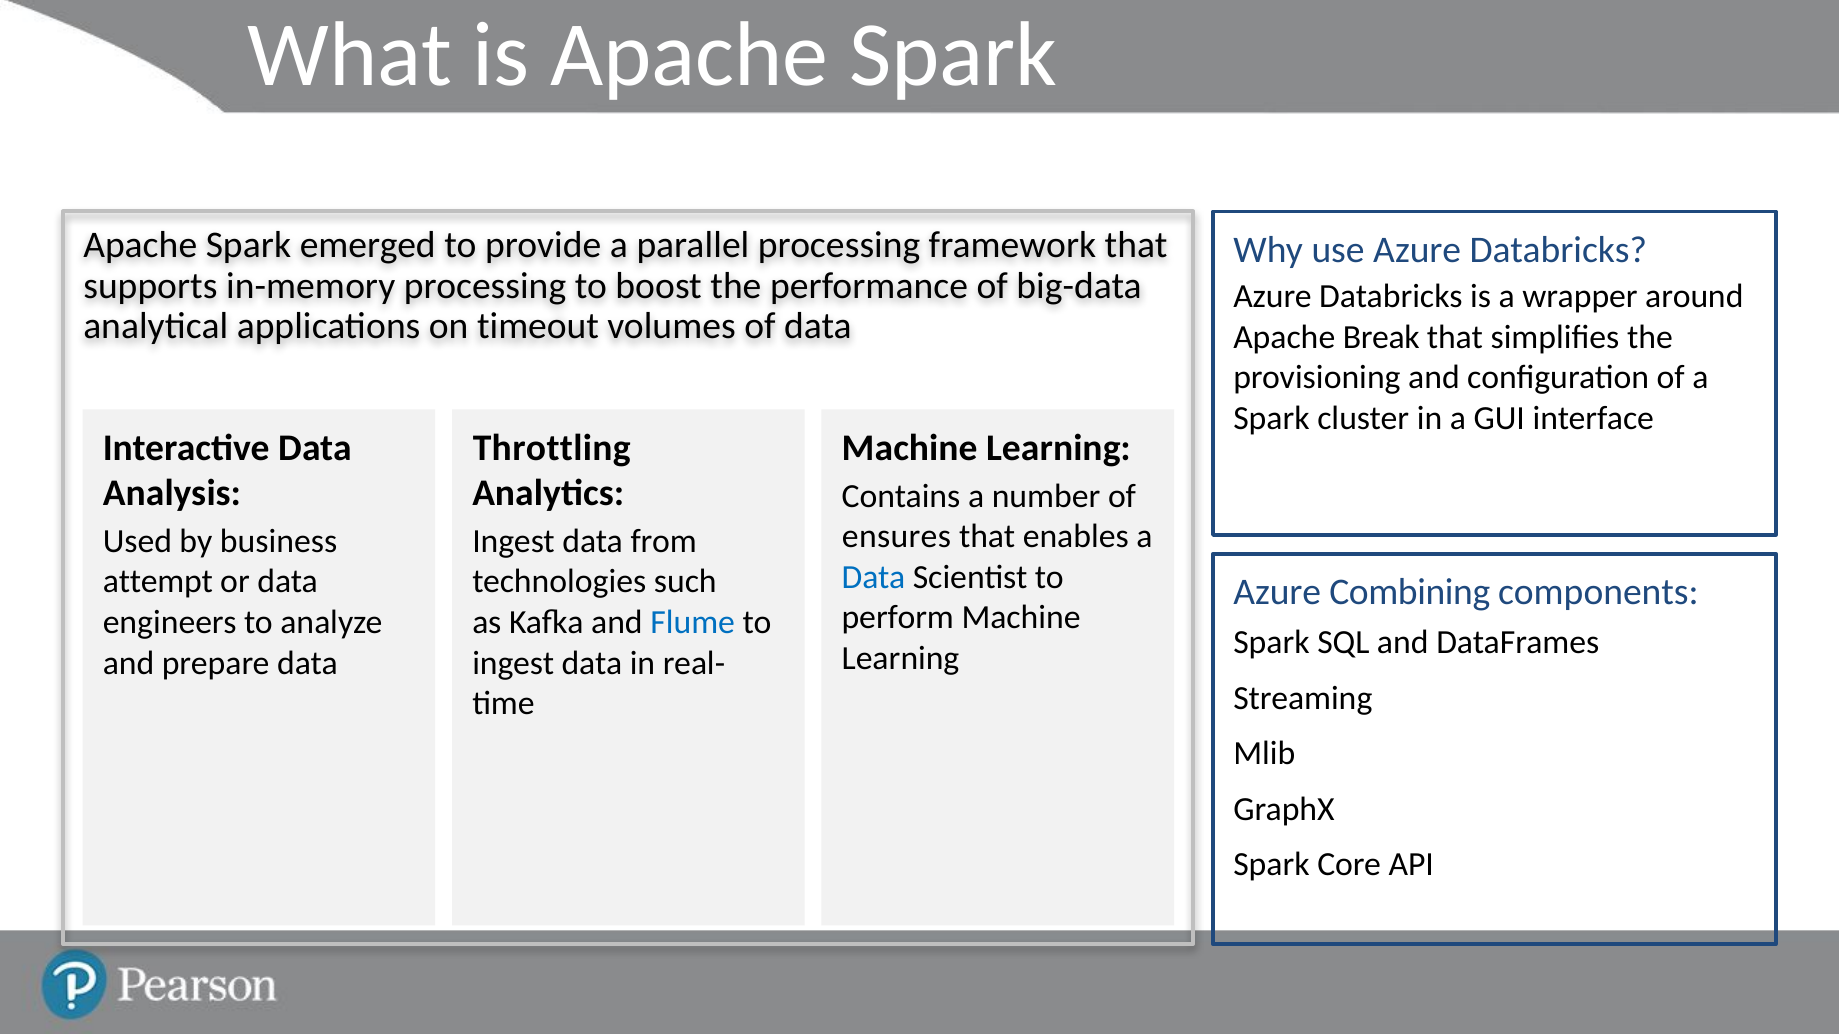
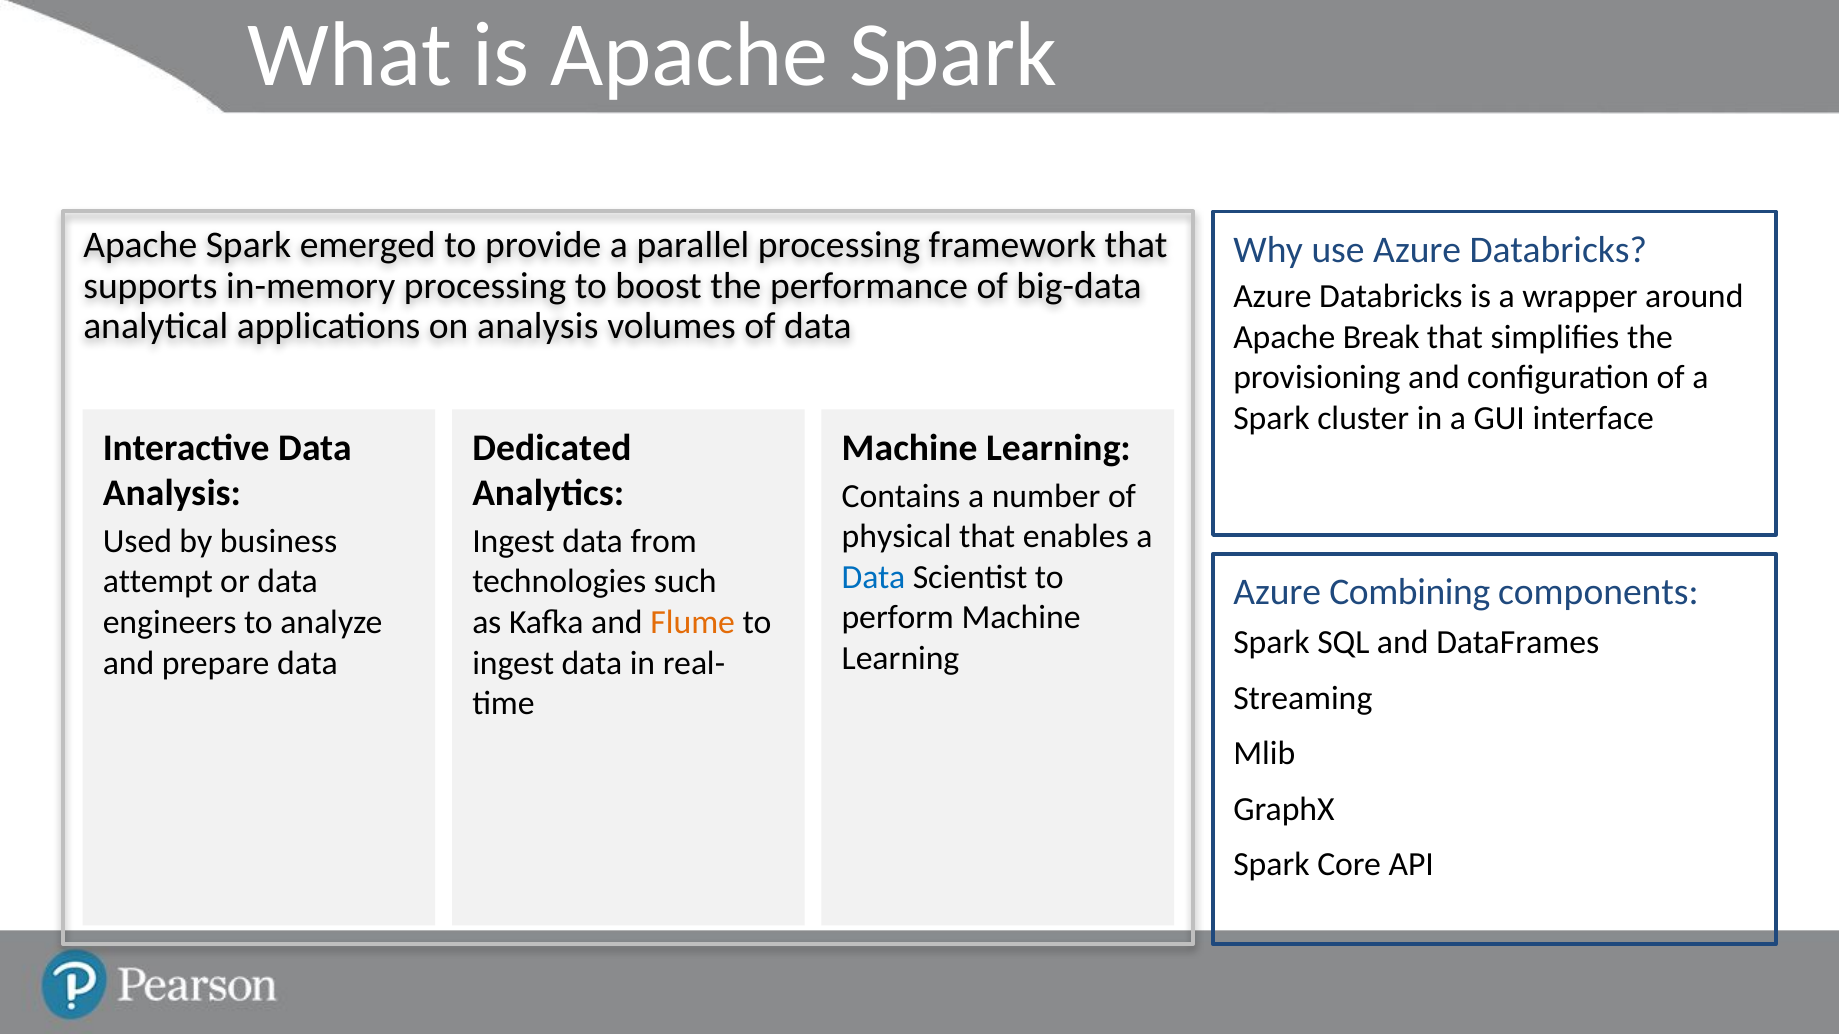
on timeout: timeout -> analysis
Throttling: Throttling -> Dedicated
ensures: ensures -> physical
Flume colour: blue -> orange
